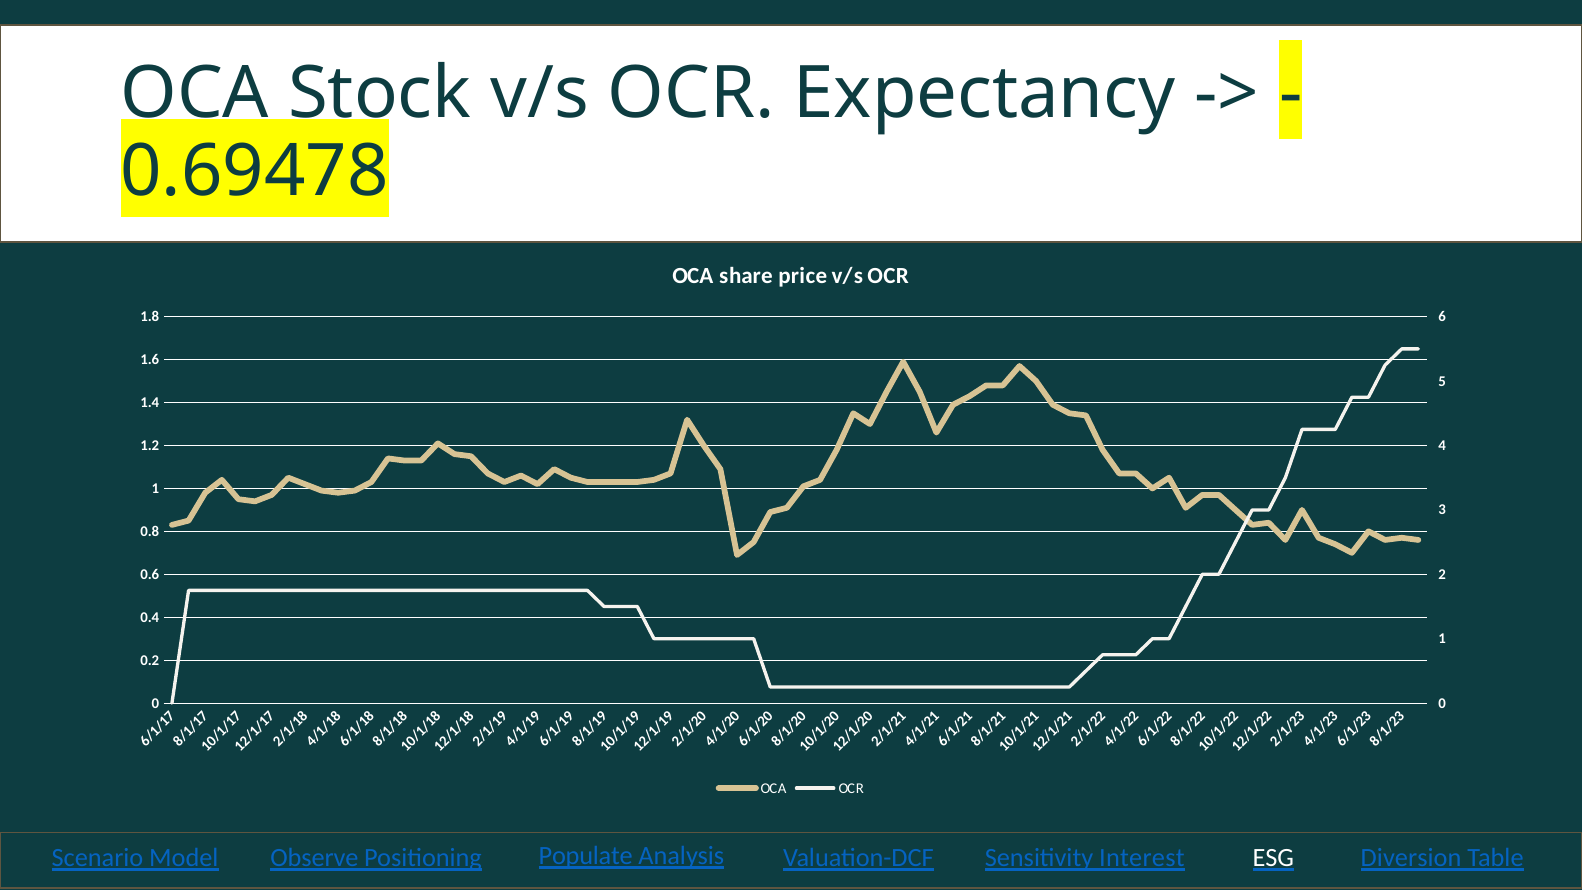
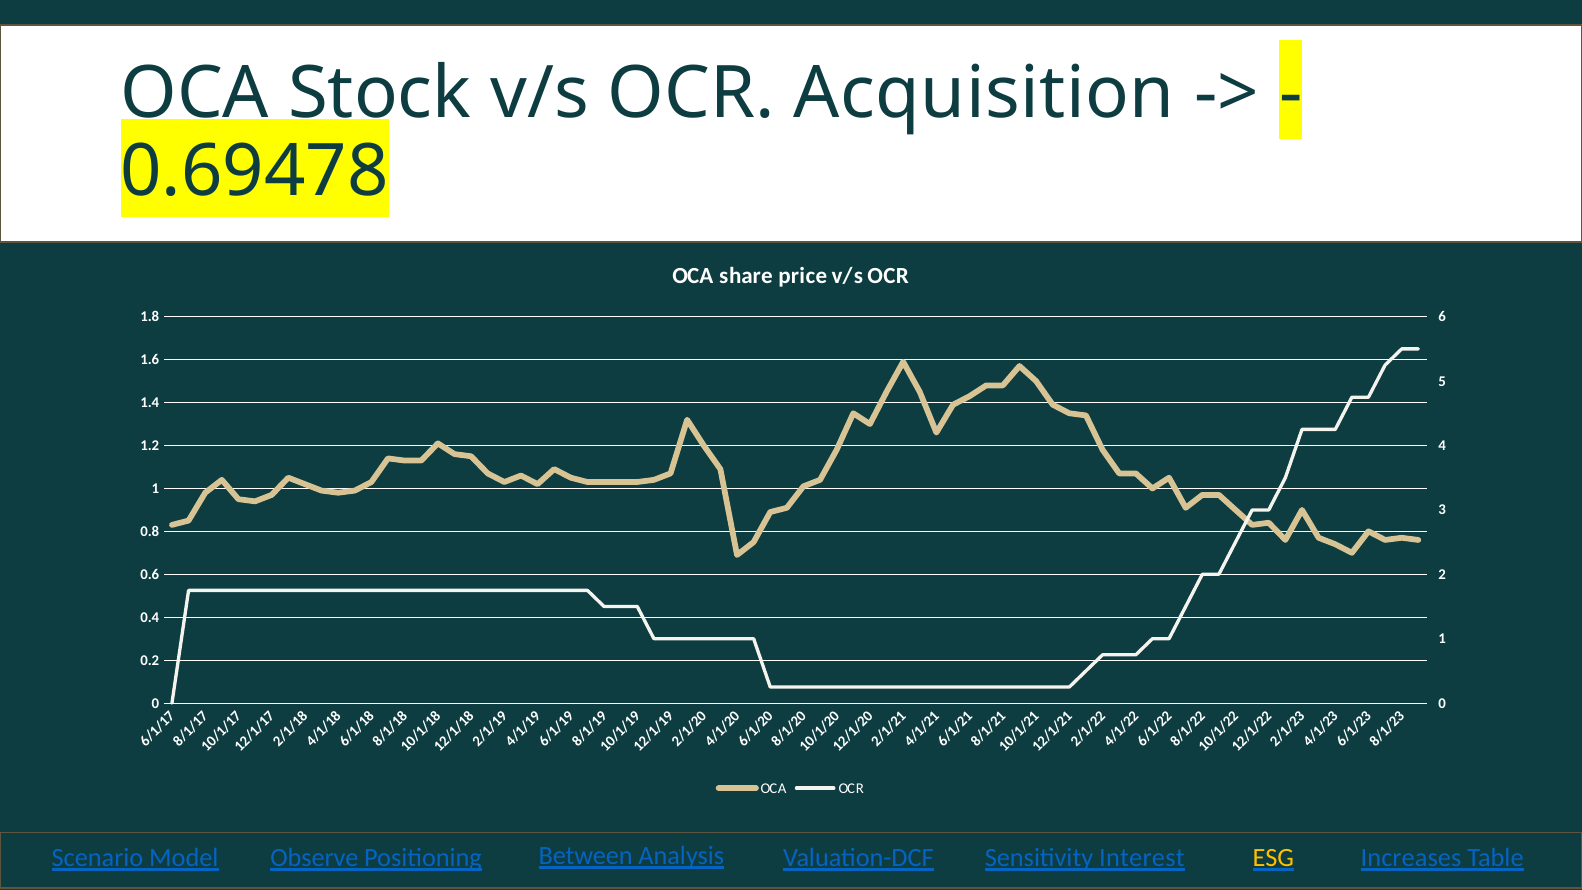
Expectancy: Expectancy -> Acquisition
Populate: Populate -> Between
ESG colour: white -> yellow
Diversion: Diversion -> Increases
